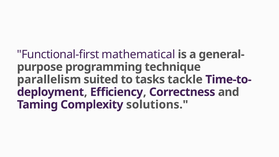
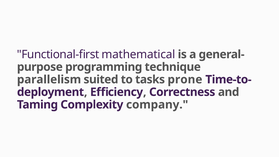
tackle: tackle -> prone
solutions: solutions -> company
